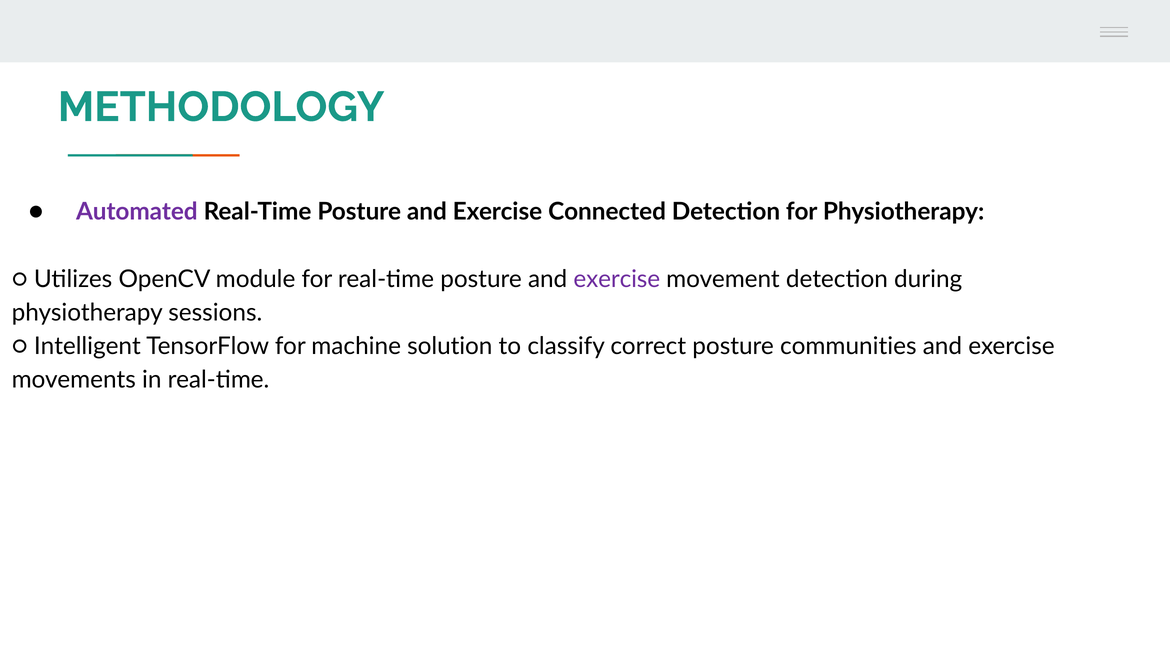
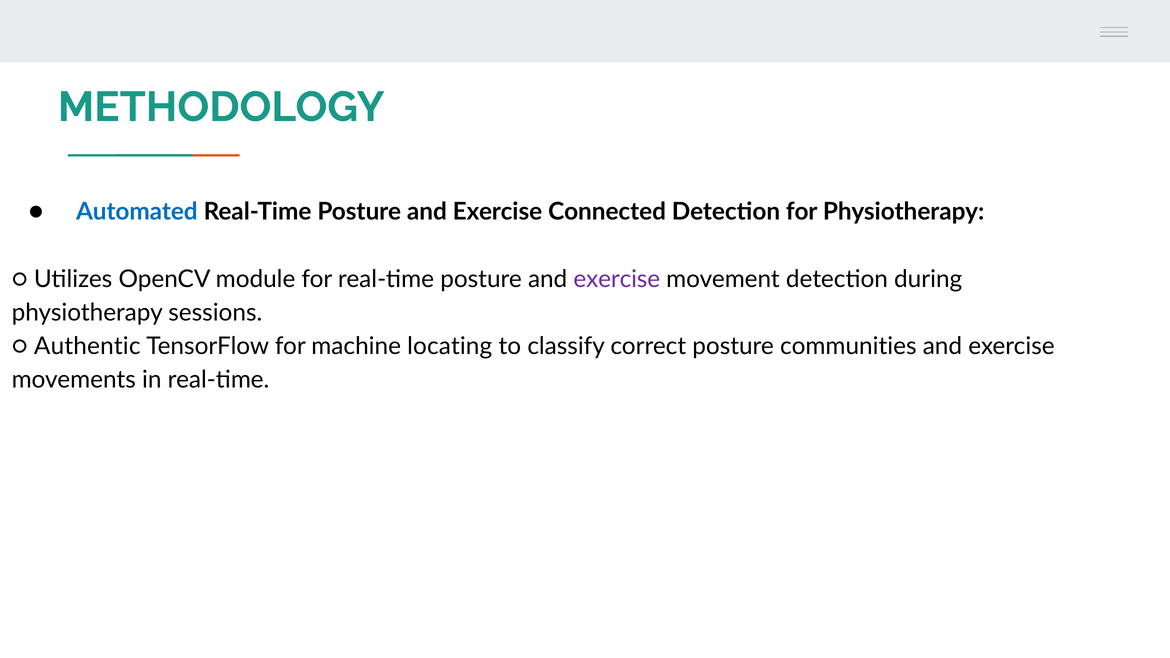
Automated colour: purple -> blue
Intelligent: Intelligent -> Authentic
solution: solution -> locating
